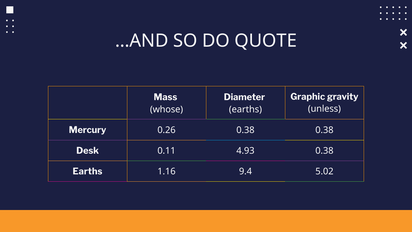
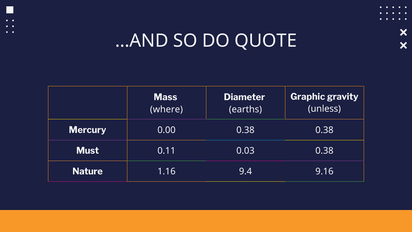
whose: whose -> where
0.26: 0.26 -> 0.00
Desk: Desk -> Must
4.93: 4.93 -> 0.03
Earths at (87, 171): Earths -> Nature
5.02: 5.02 -> 9.16
